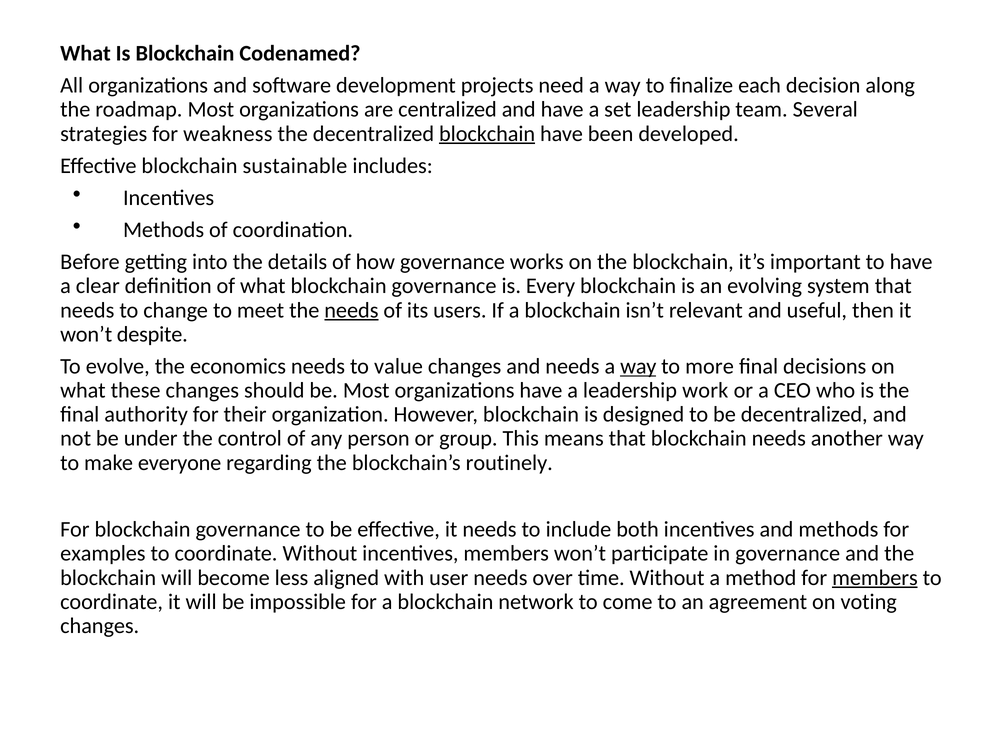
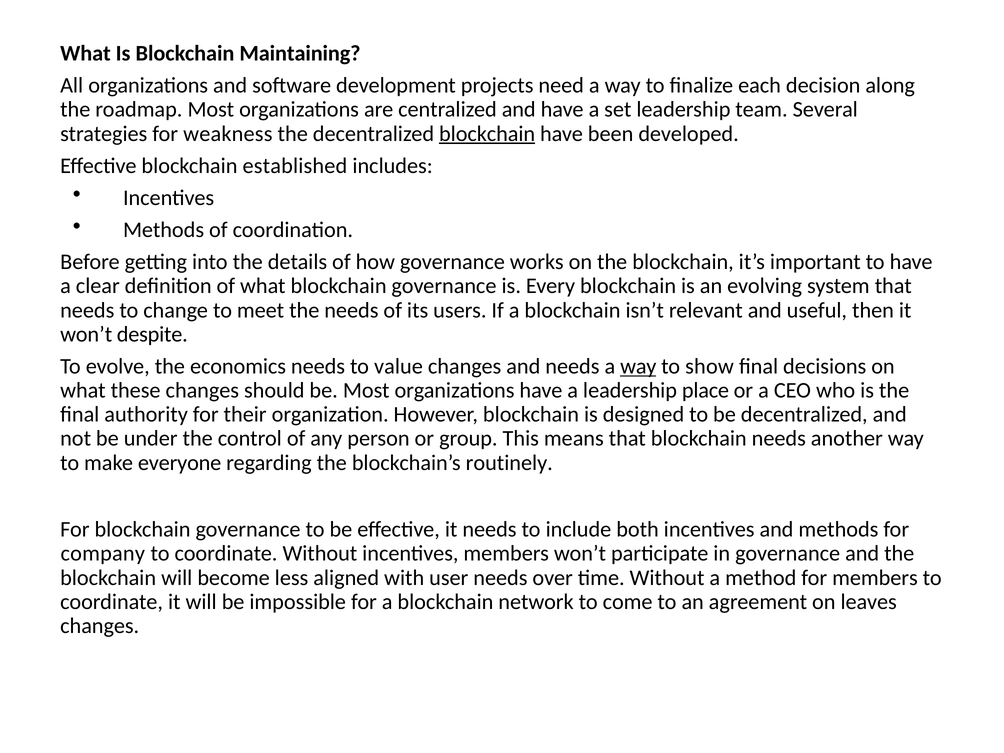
Codenamed: Codenamed -> Maintaining
sustainable: sustainable -> established
needs at (351, 310) underline: present -> none
more: more -> show
work: work -> place
examples: examples -> company
members at (875, 578) underline: present -> none
voting: voting -> leaves
